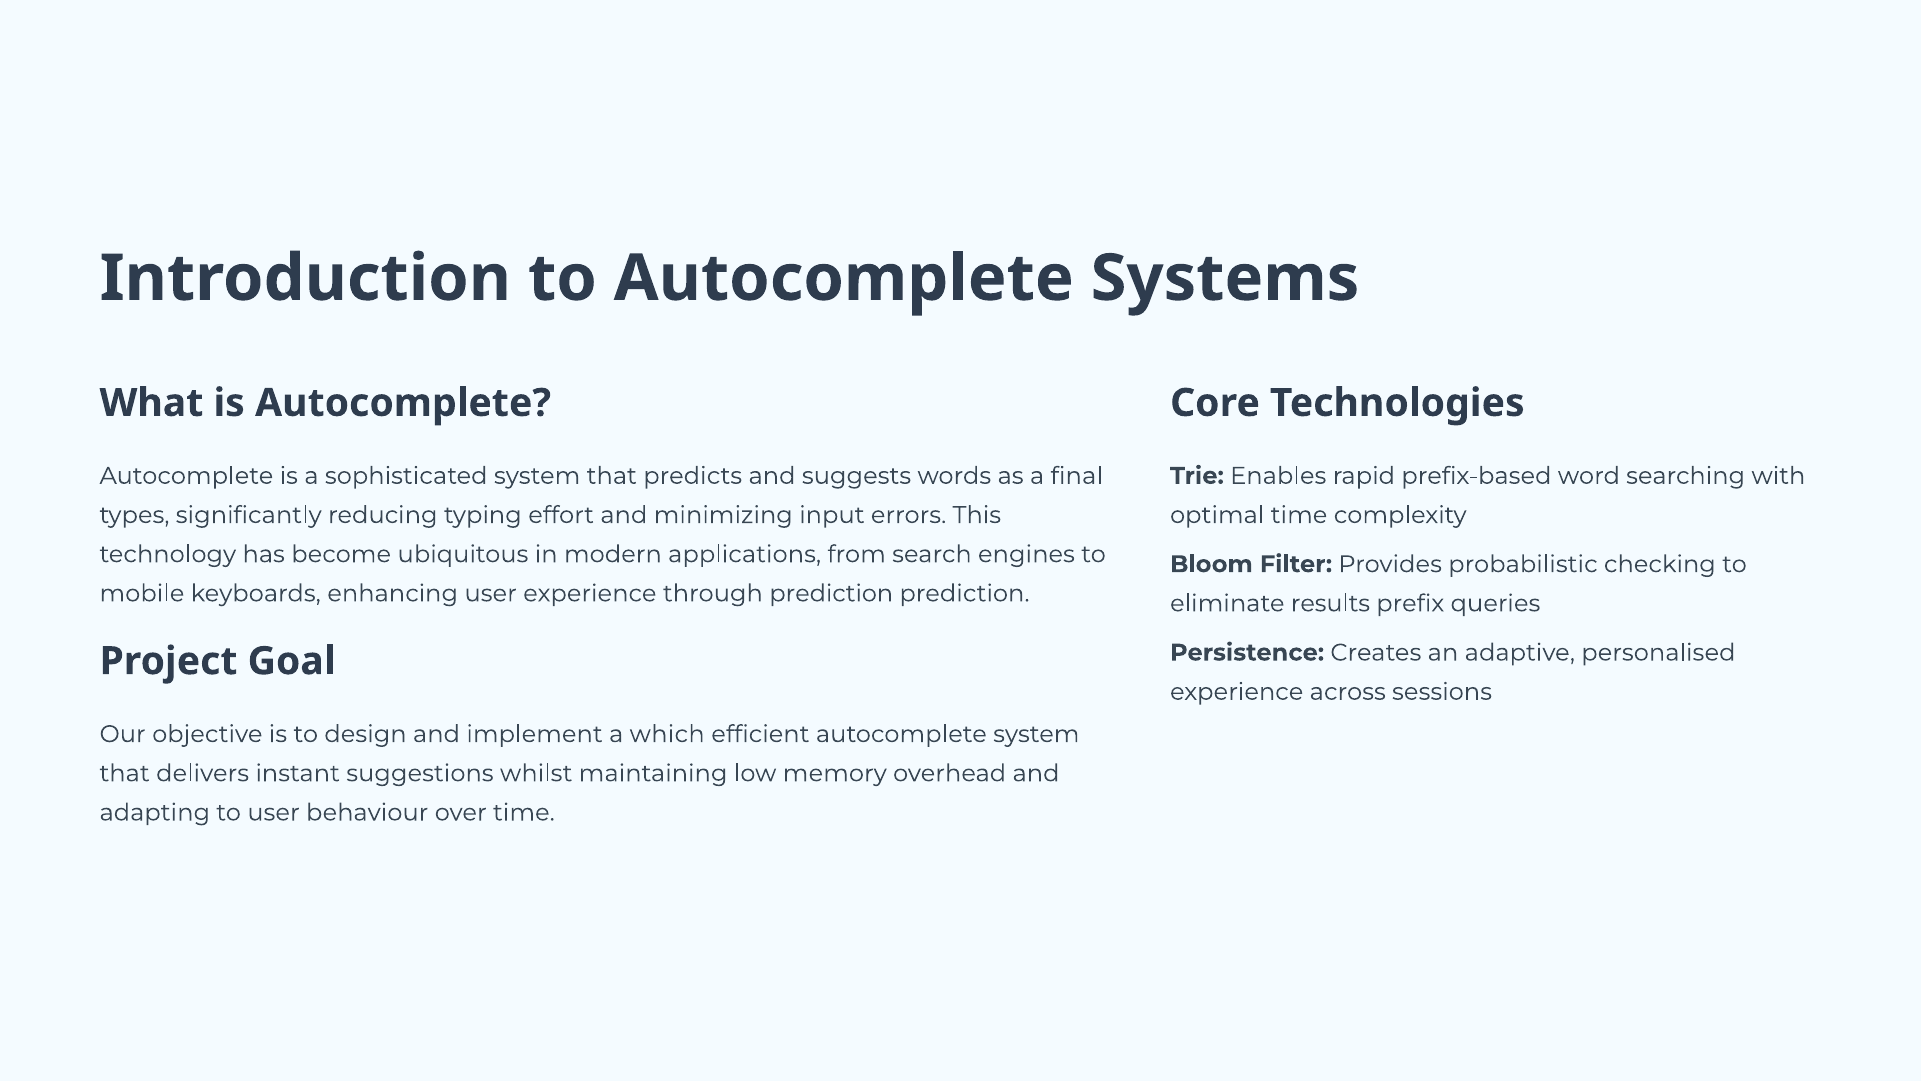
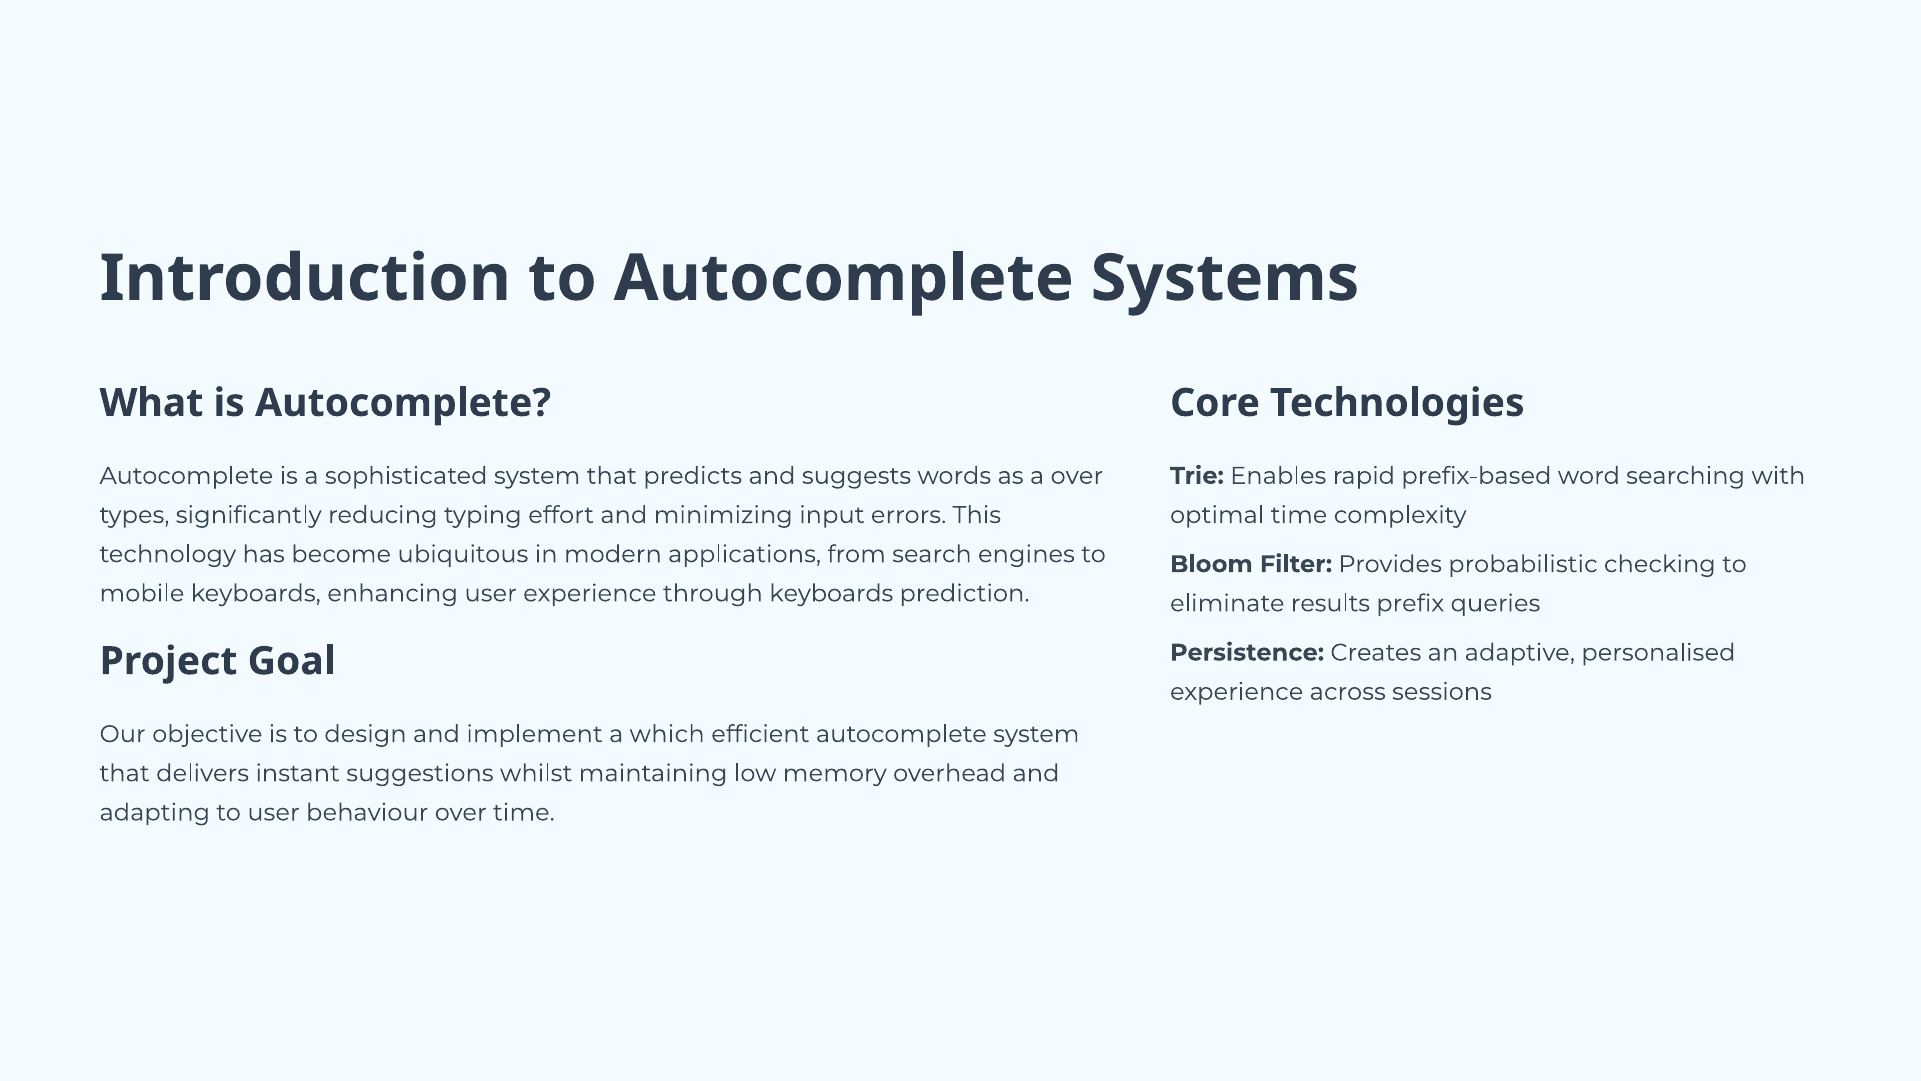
a final: final -> over
through prediction: prediction -> keyboards
